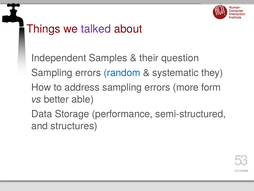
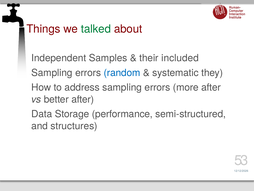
talked colour: purple -> green
question: question -> included
more form: form -> after
better able: able -> after
